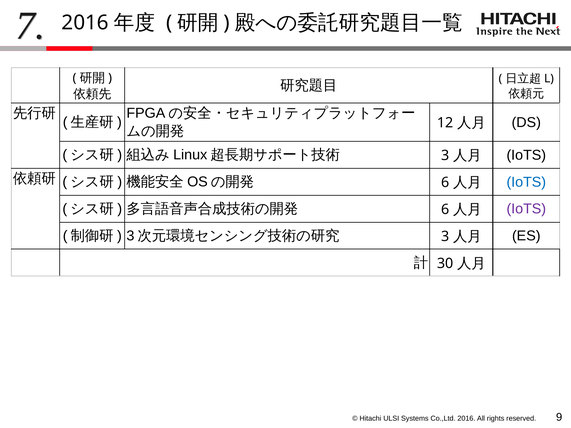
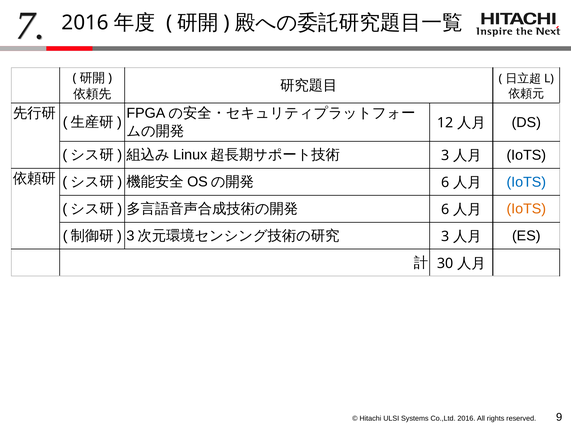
IoTS at (526, 209) colour: purple -> orange
